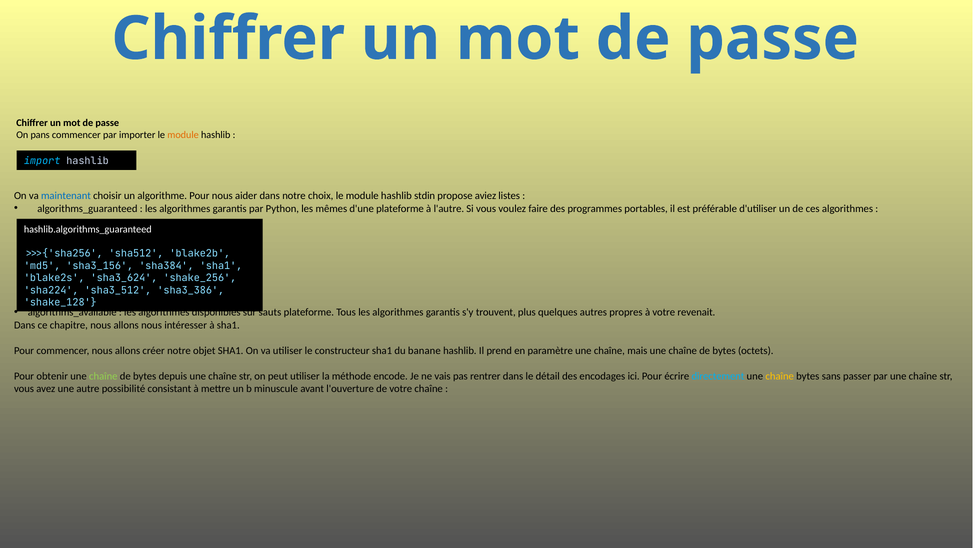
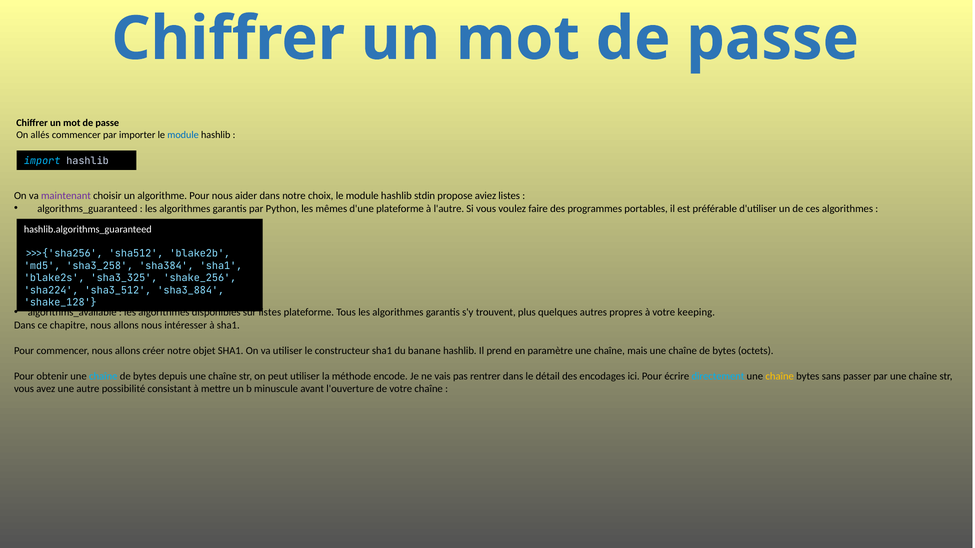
pans: pans -> allés
module at (183, 135) colour: orange -> blue
maintenant colour: blue -> purple
sha3_156: sha3_156 -> sha3_258
sha3_624: sha3_624 -> sha3_325
sha3_386: sha3_386 -> sha3_884
sauts at (270, 313): sauts -> listes
revenait: revenait -> keeping
chaîne at (103, 376) colour: light green -> light blue
